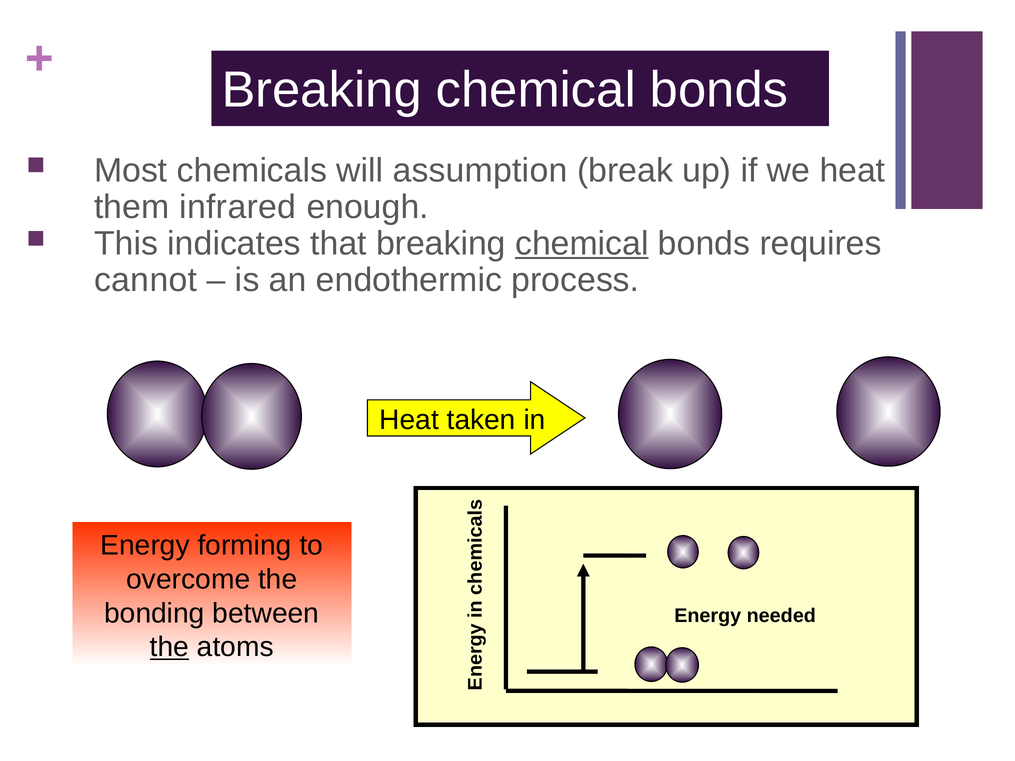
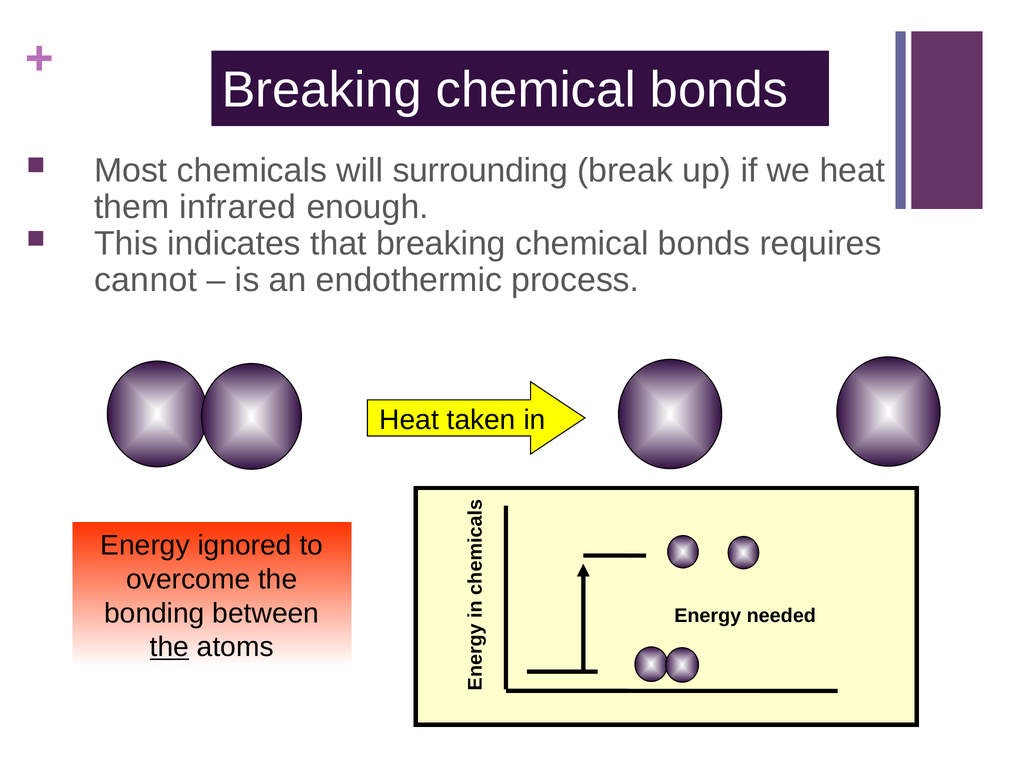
assumption: assumption -> surrounding
chemical at (582, 243) underline: present -> none
forming: forming -> ignored
